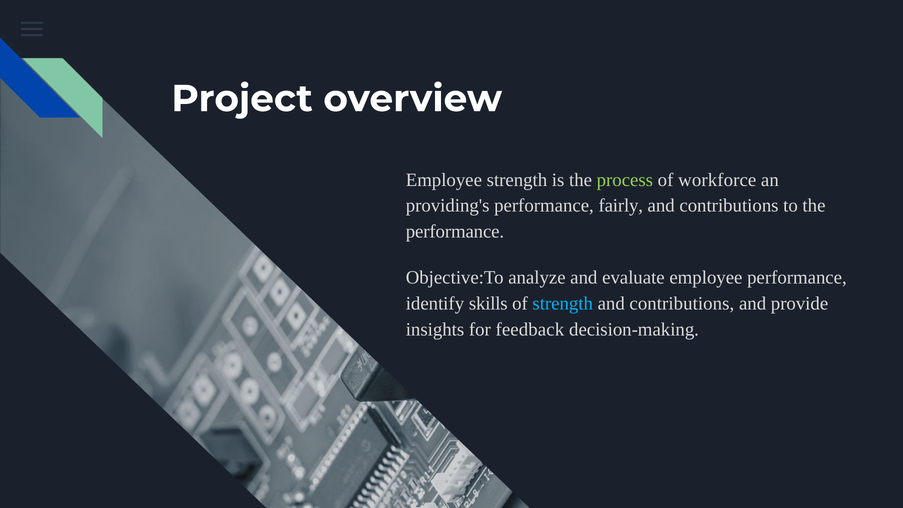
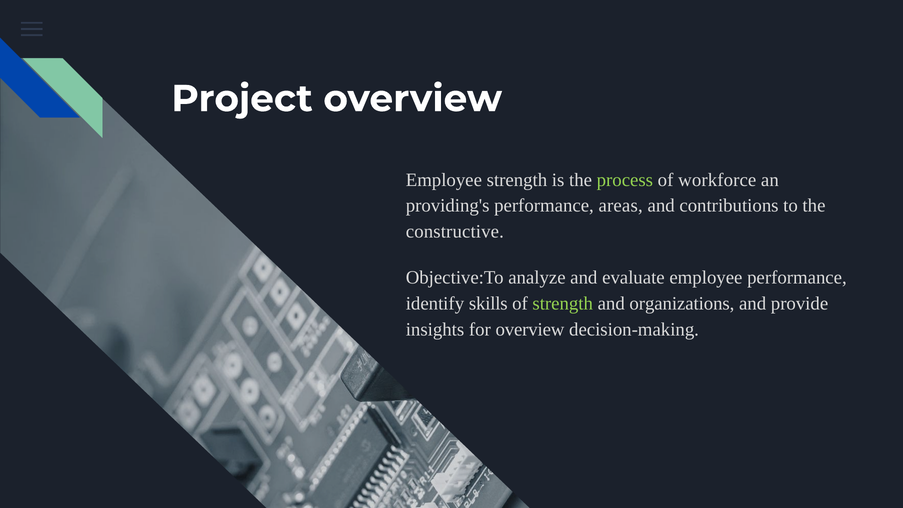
fairly: fairly -> areas
performance at (455, 232): performance -> constructive
strength at (563, 304) colour: light blue -> light green
contributions at (682, 304): contributions -> organizations
for feedback: feedback -> overview
